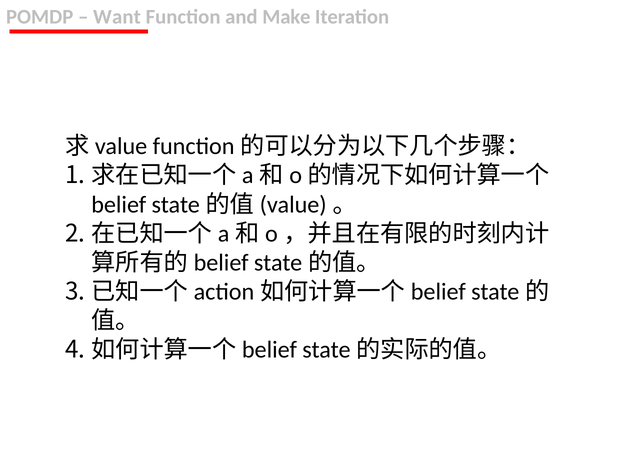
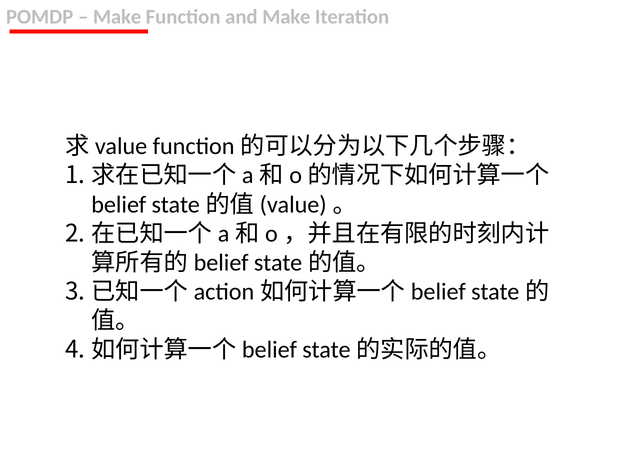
Want at (117, 17): Want -> Make
